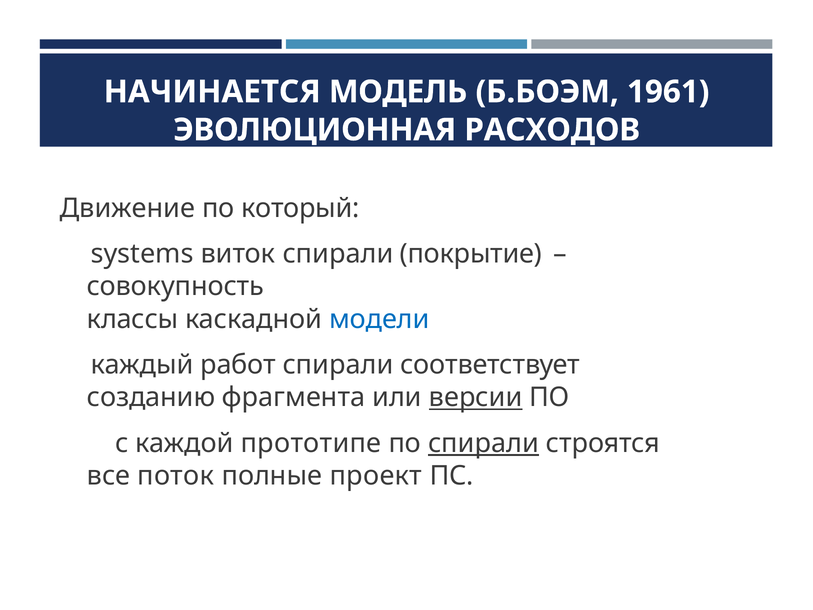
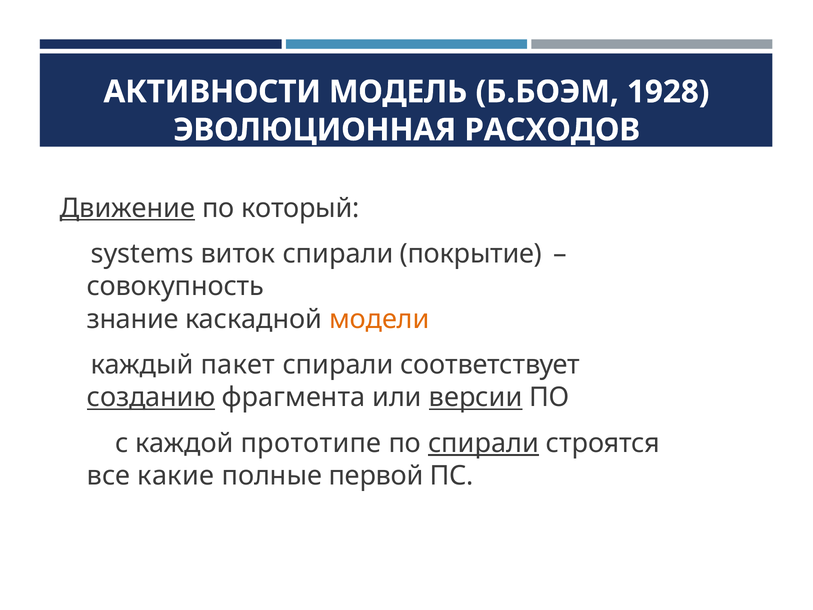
НАЧИНАЕТСЯ: НАЧИНАЕТСЯ -> АКТИВНОСТИ
1961: 1961 -> 1928
Движение underline: none -> present
классы: классы -> знание
модели colour: blue -> orange
работ: работ -> пакет
созданию underline: none -> present
поток: поток -> какие
проект: проект -> первой
